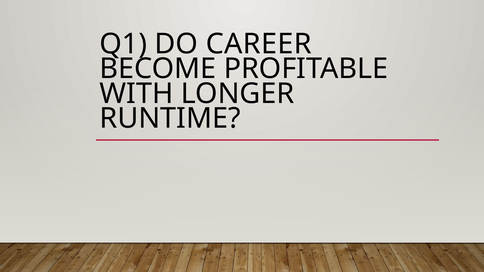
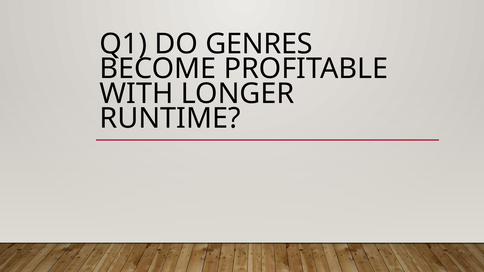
CAREER: CAREER -> GENRES
